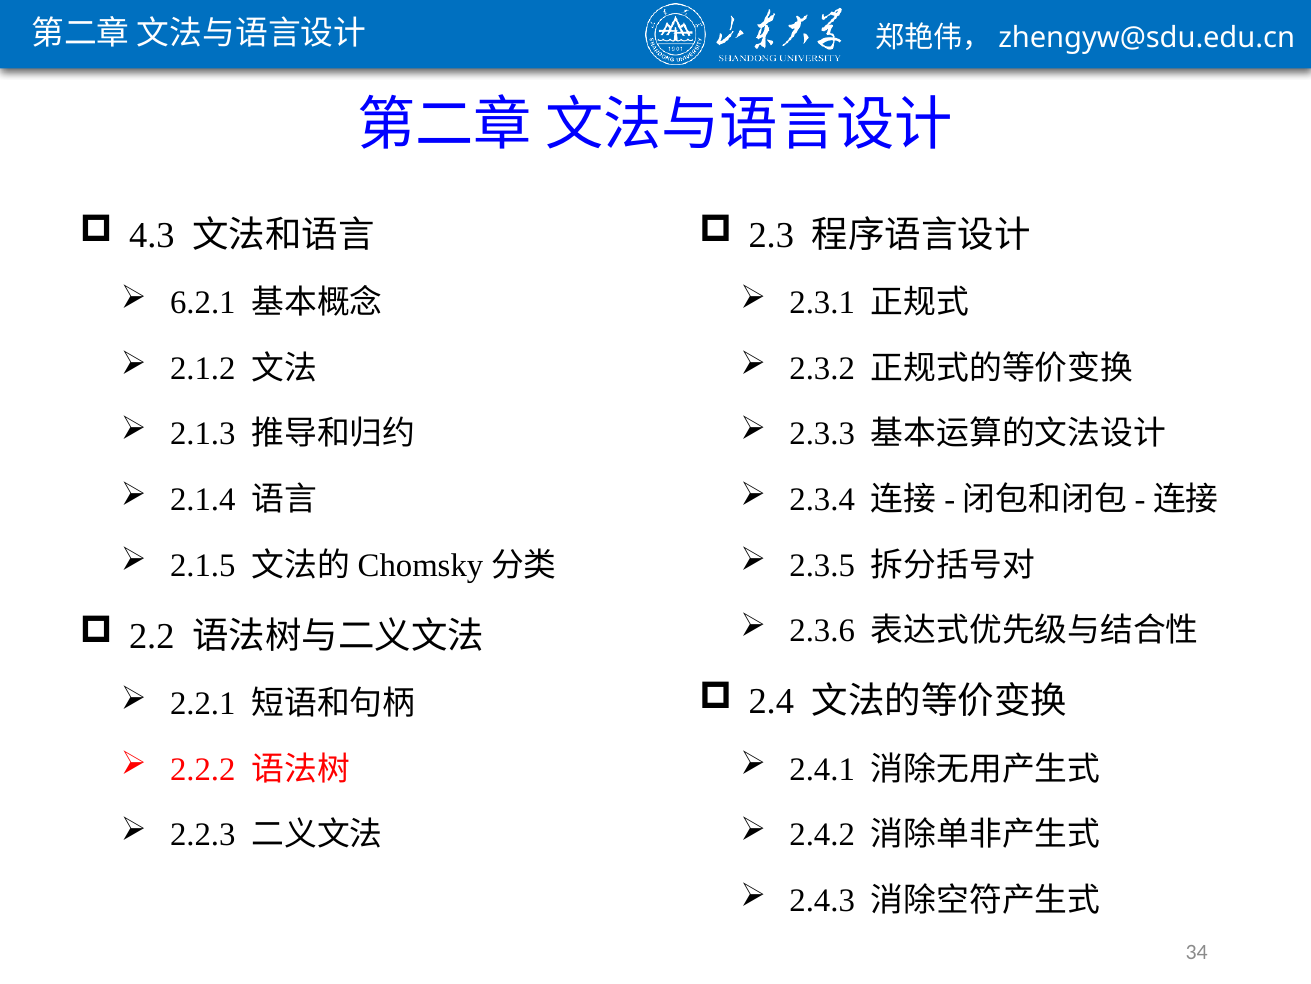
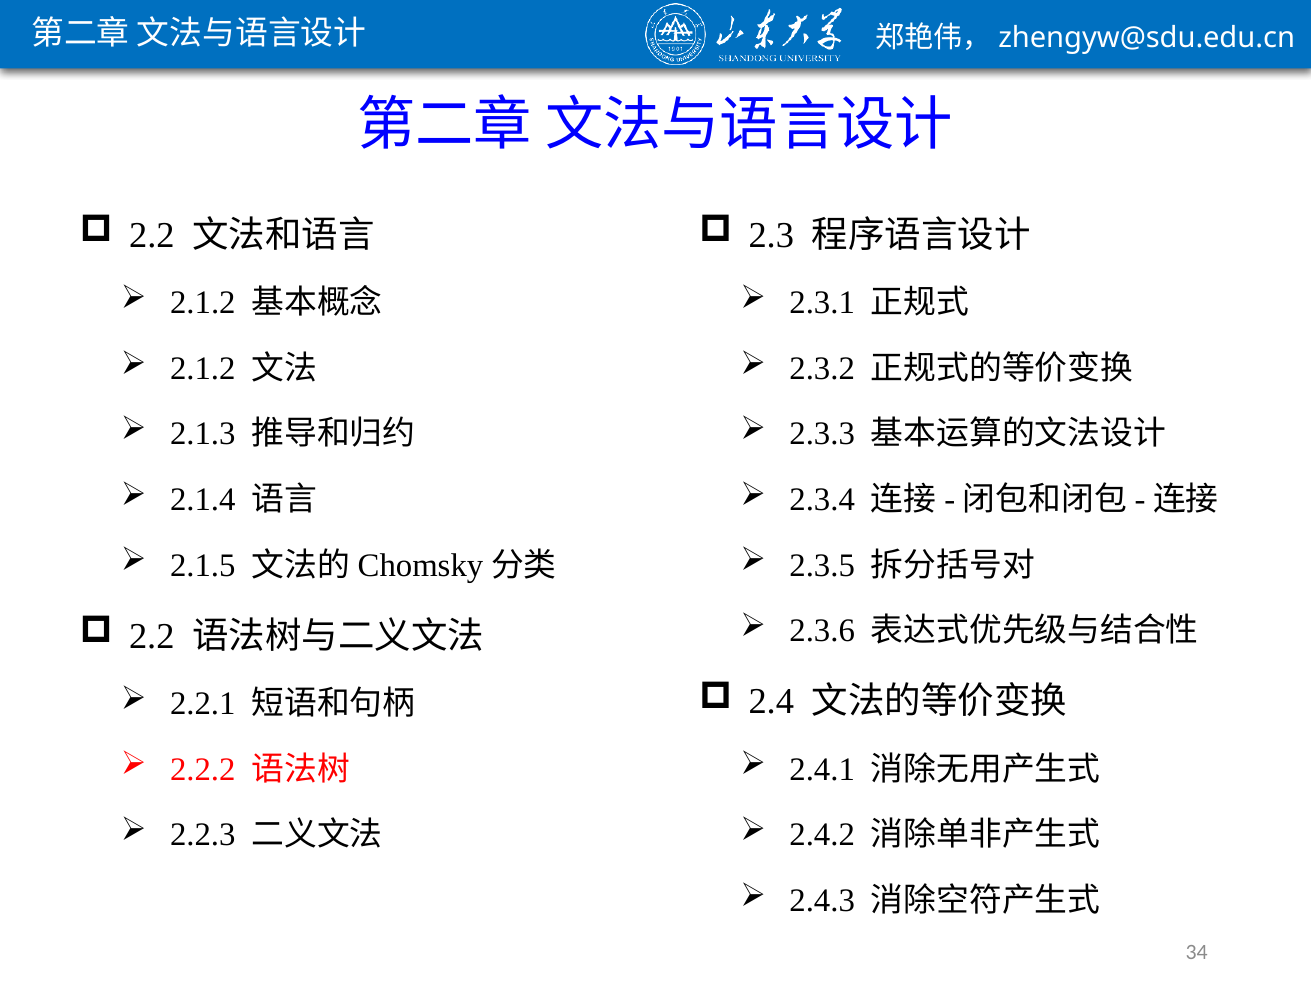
4.3 at (152, 235): 4.3 -> 2.2
6.2.1 at (203, 303): 6.2.1 -> 2.1.2
